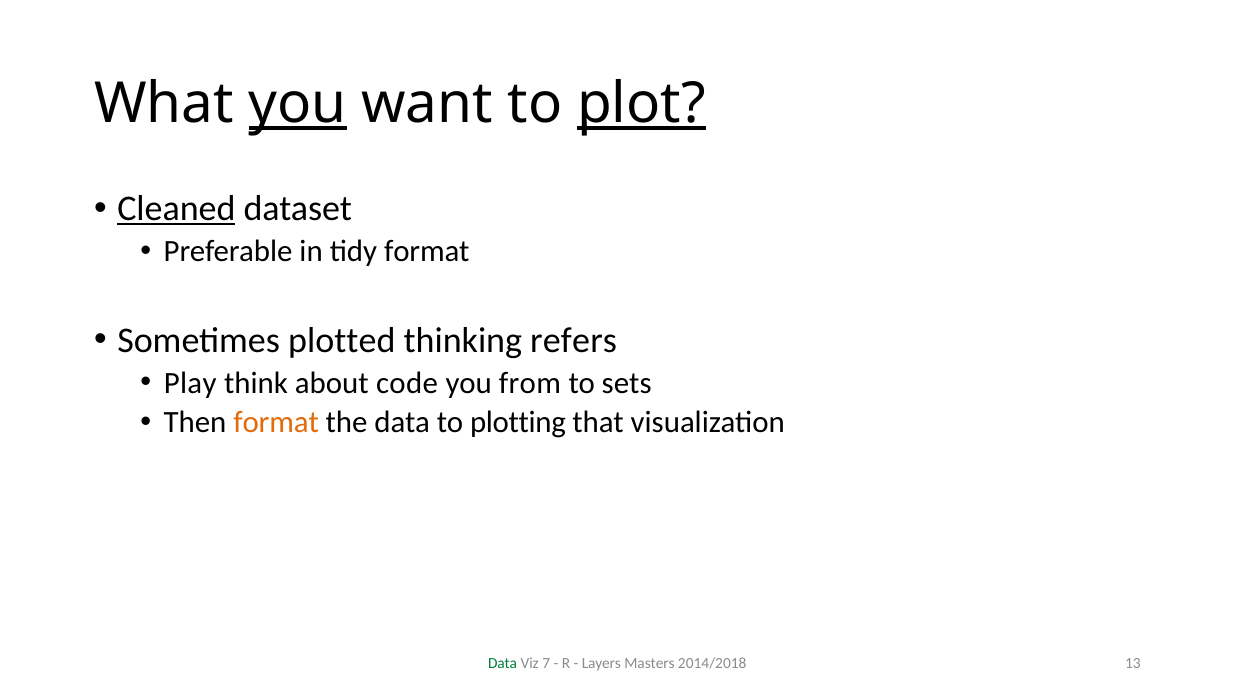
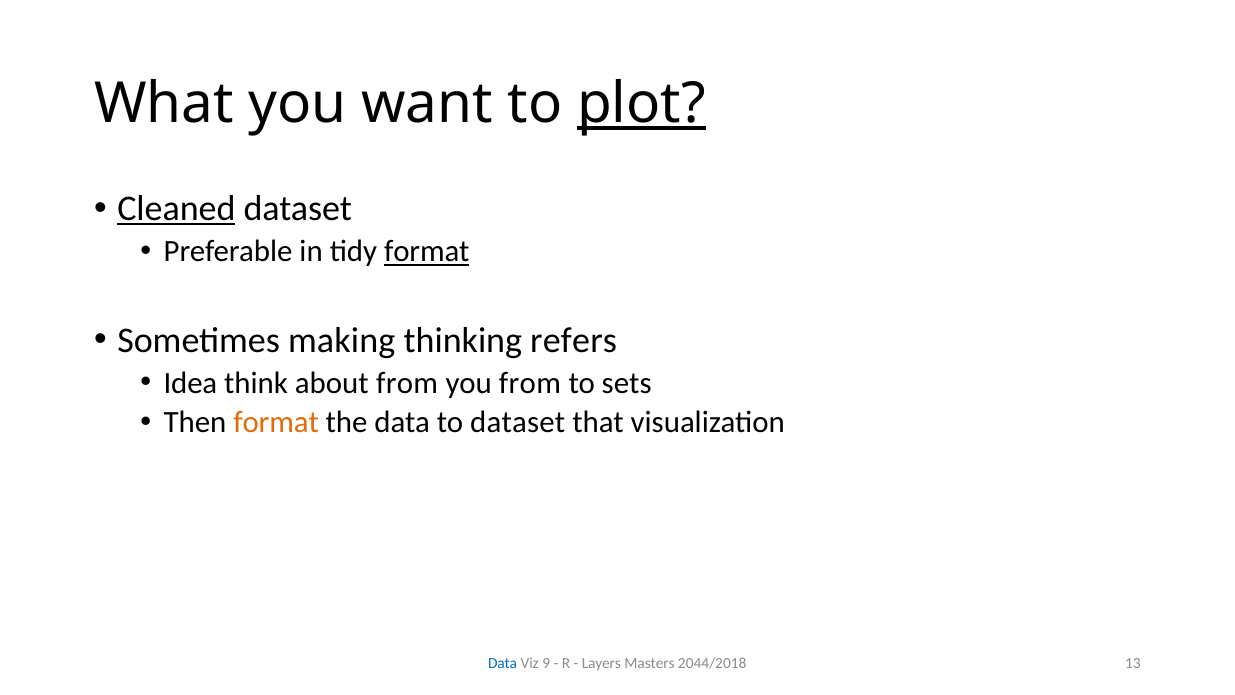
you at (298, 104) underline: present -> none
format at (427, 251) underline: none -> present
plotted: plotted -> making
Play: Play -> Idea
about code: code -> from
to plotting: plotting -> dataset
Data at (503, 663) colour: green -> blue
7: 7 -> 9
2014/2018: 2014/2018 -> 2044/2018
